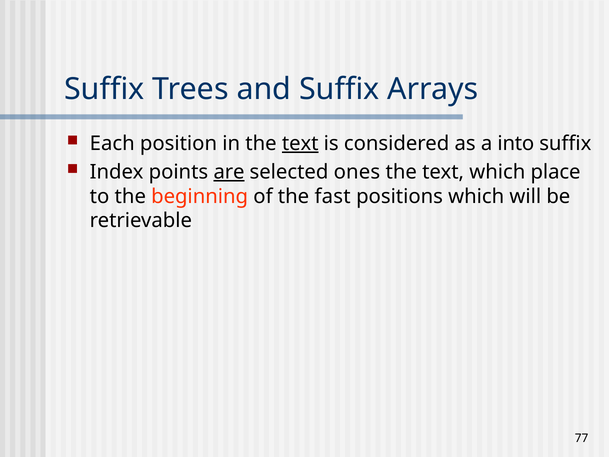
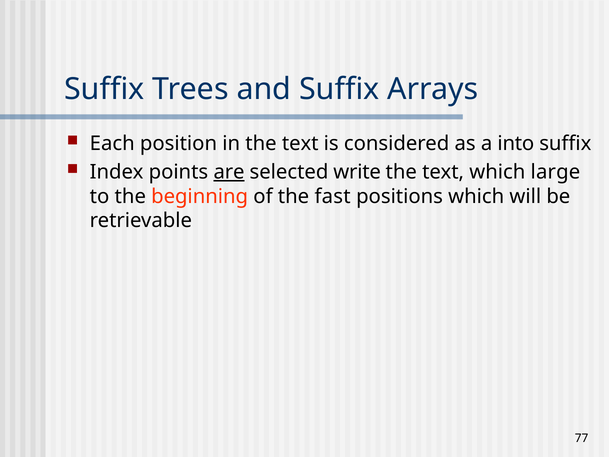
text at (300, 144) underline: present -> none
ones: ones -> write
place: place -> large
